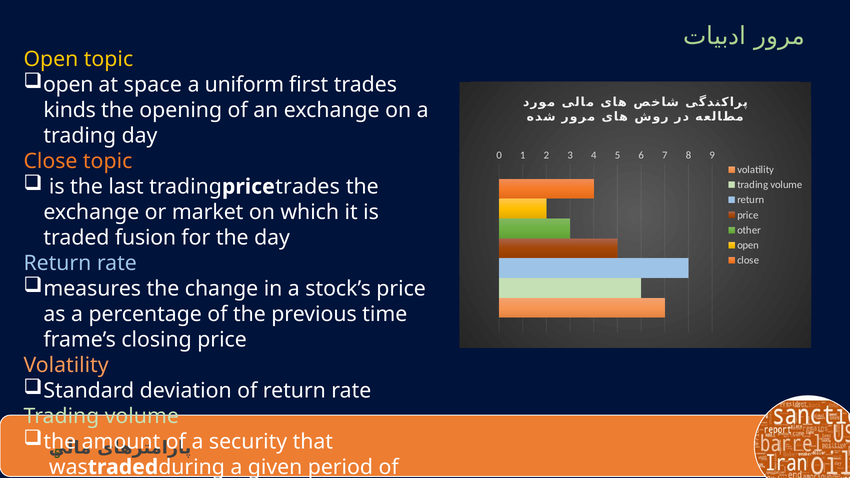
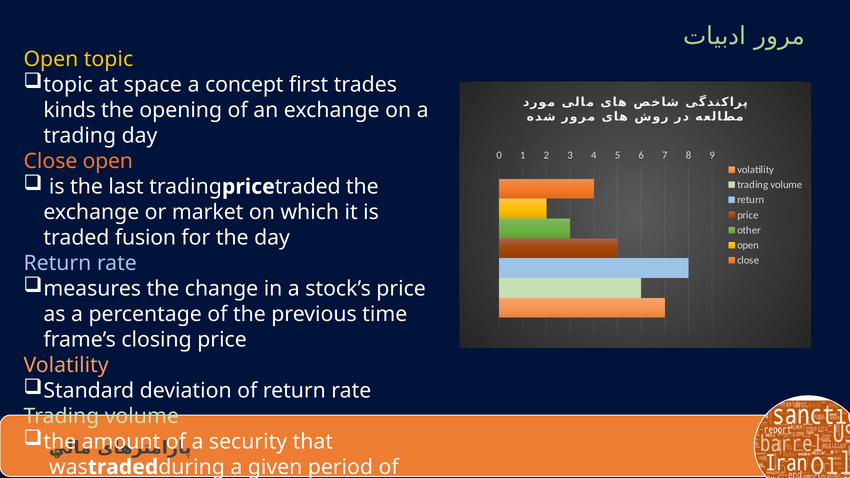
open at (68, 85): open -> topic
uniform: uniform -> concept
topic at (108, 161): topic -> open
price trades: trades -> traded
